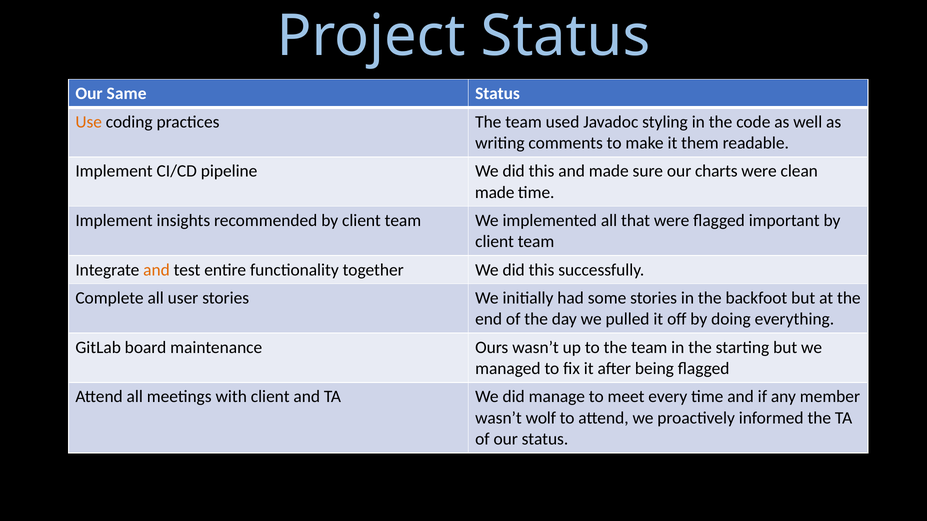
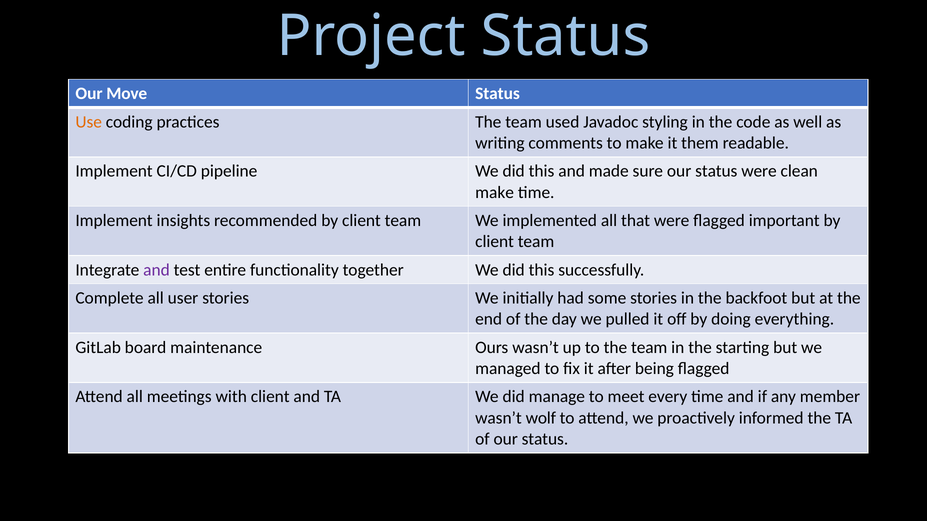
Same: Same -> Move
sure our charts: charts -> status
made at (495, 192): made -> make
and at (156, 270) colour: orange -> purple
